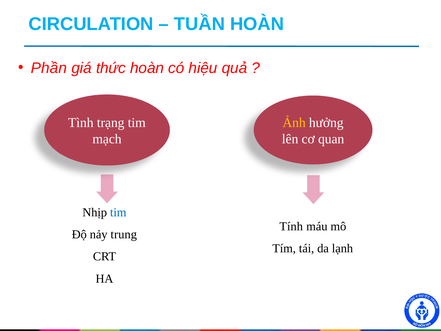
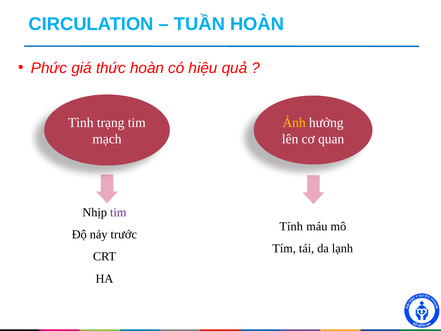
Phần: Phần -> Phức
tim at (118, 212) colour: blue -> purple
trung: trung -> trước
